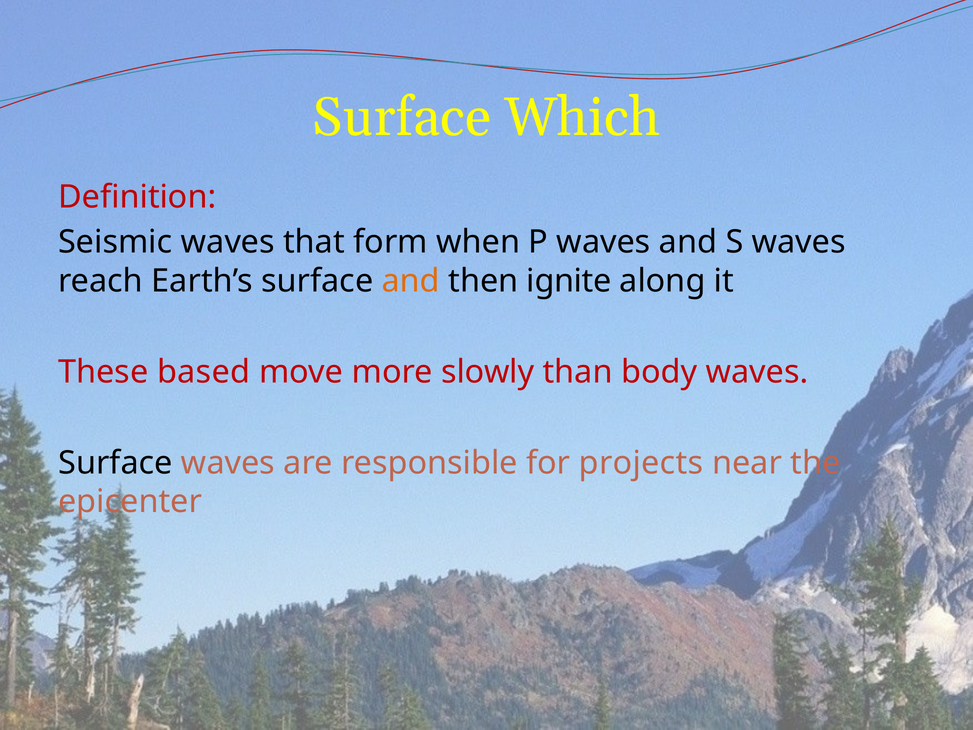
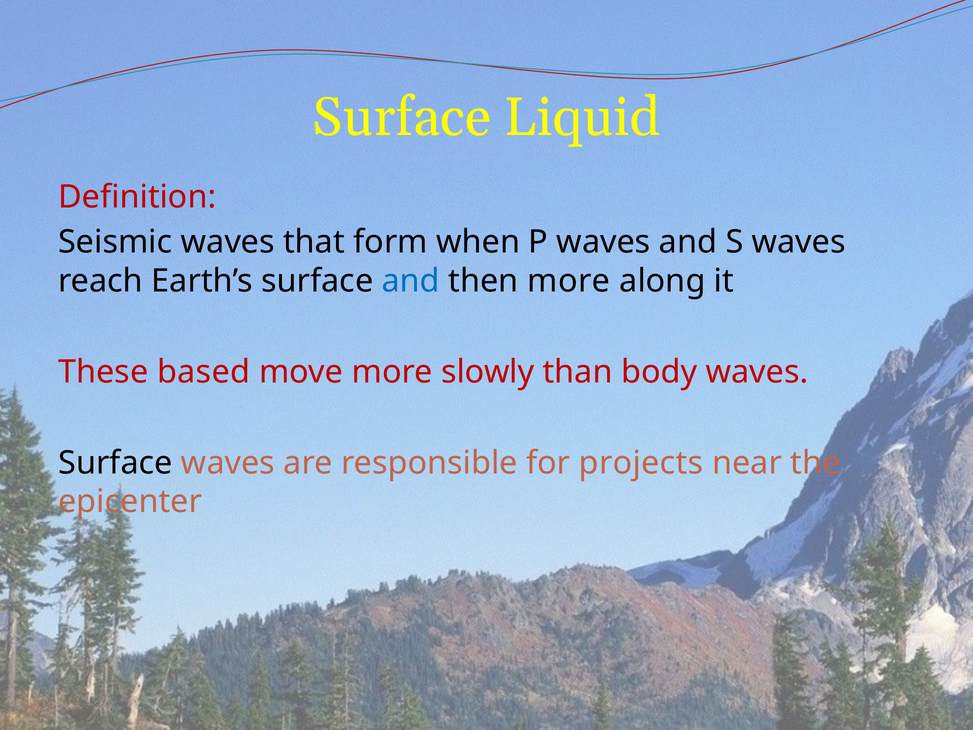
Which: Which -> Liquid
and at (411, 281) colour: orange -> blue
then ignite: ignite -> more
